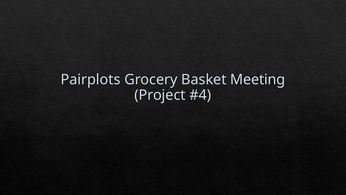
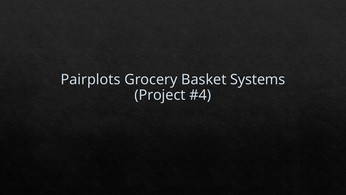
Meeting: Meeting -> Systems
